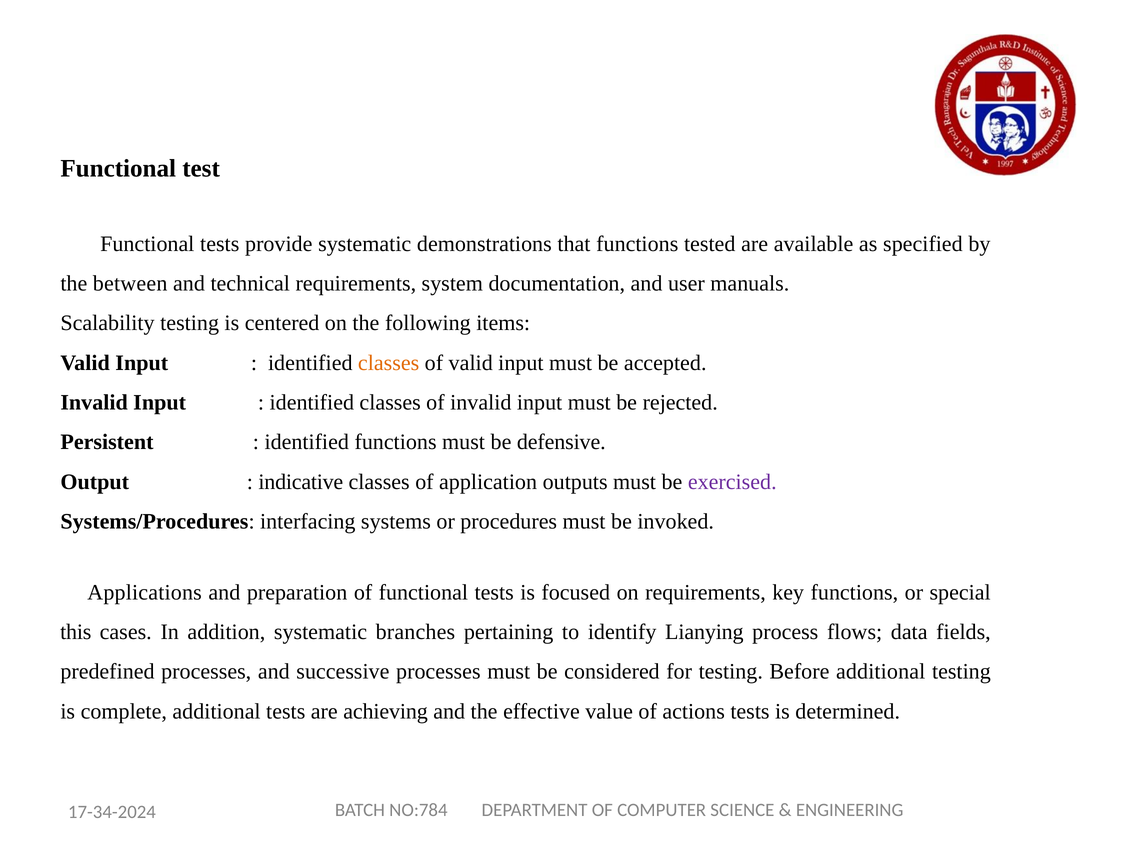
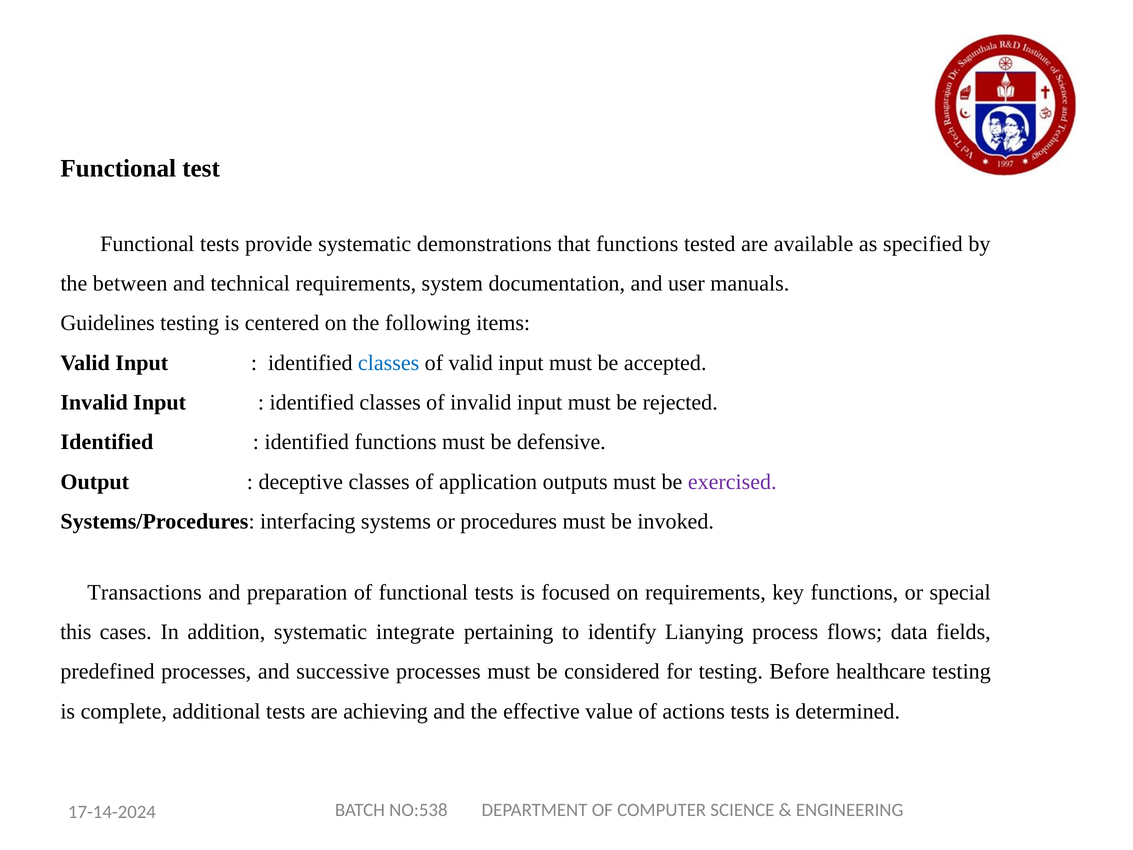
Scalability: Scalability -> Guidelines
classes at (389, 363) colour: orange -> blue
Persistent at (107, 442): Persistent -> Identified
indicative: indicative -> deceptive
Applications: Applications -> Transactions
branches: branches -> integrate
Before additional: additional -> healthcare
NO:784: NO:784 -> NO:538
17-34-2024: 17-34-2024 -> 17-14-2024
